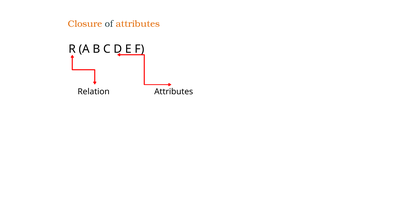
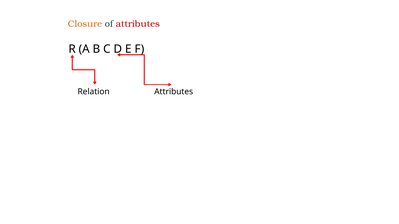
attributes at (138, 24) colour: orange -> red
